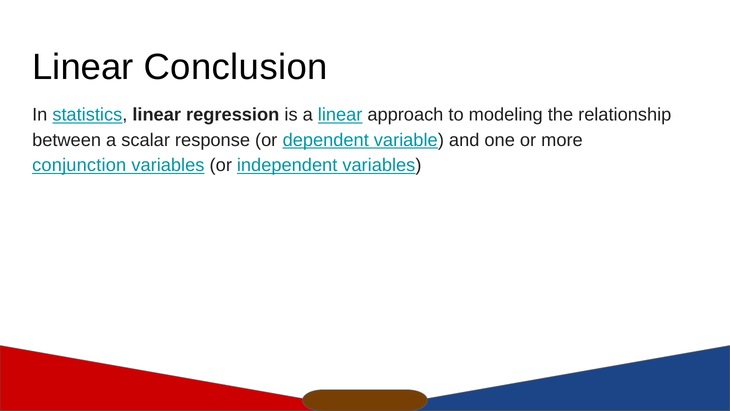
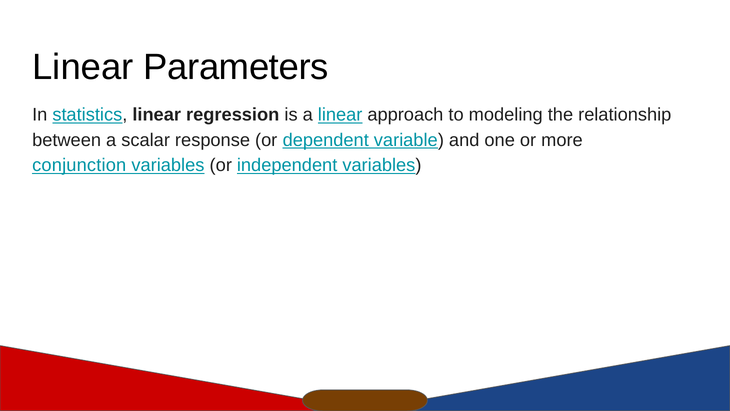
Conclusion: Conclusion -> Parameters
